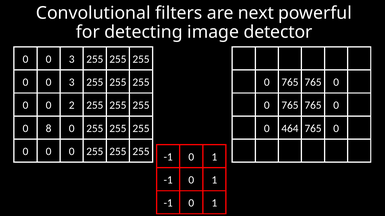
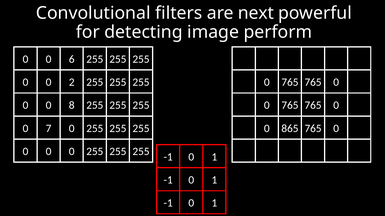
detector: detector -> perform
3 at (72, 59): 3 -> 6
3 at (72, 82): 3 -> 2
2: 2 -> 8
8: 8 -> 7
464: 464 -> 865
